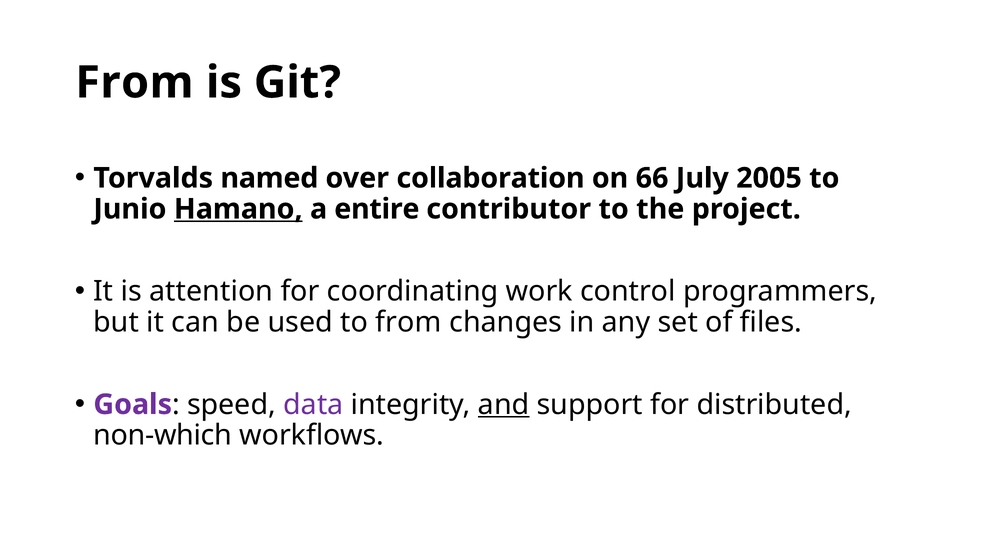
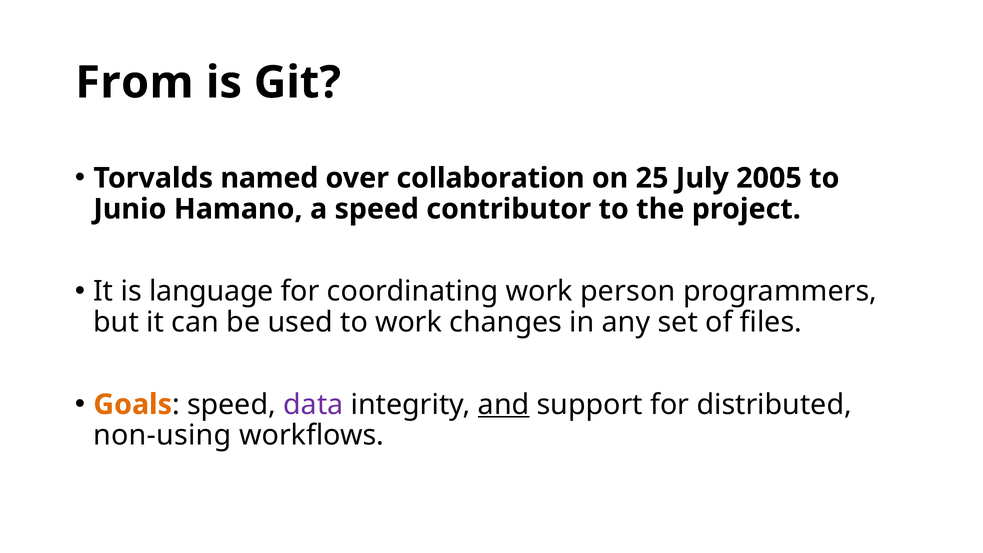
66: 66 -> 25
Hamano underline: present -> none
a entire: entire -> speed
attention: attention -> language
control: control -> person
to from: from -> work
Goals colour: purple -> orange
non-which: non-which -> non-using
